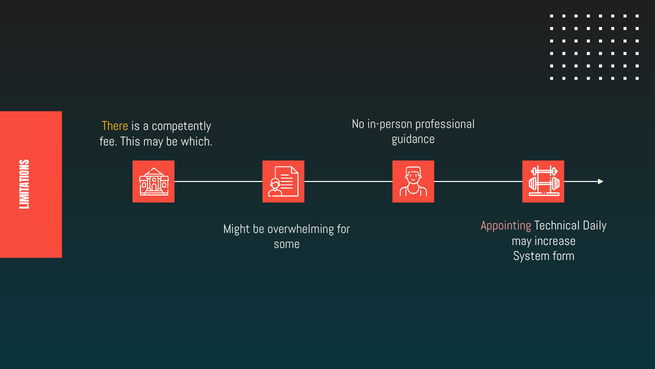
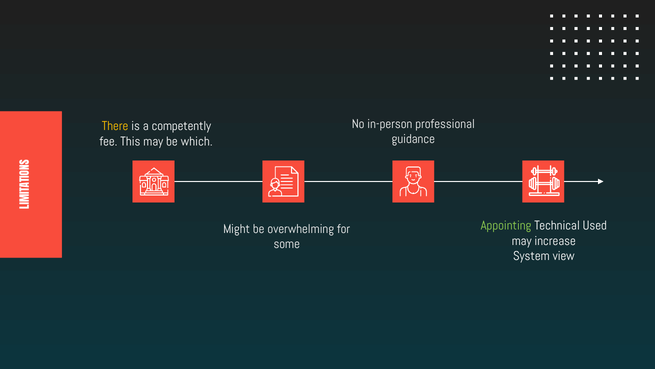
Appointing colour: pink -> light green
Daily: Daily -> Used
form: form -> view
